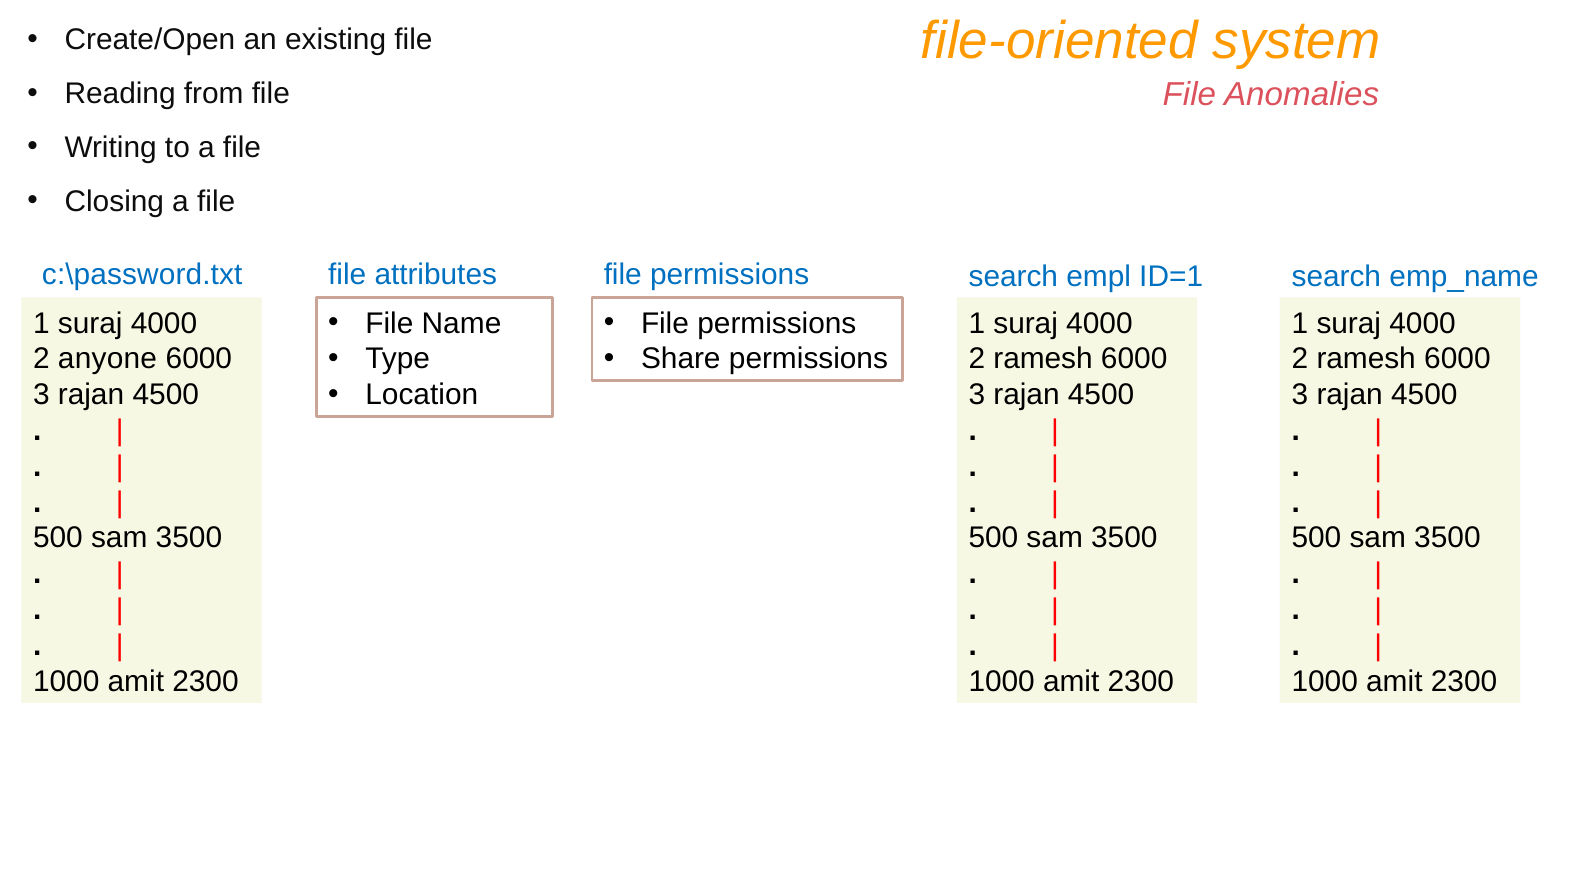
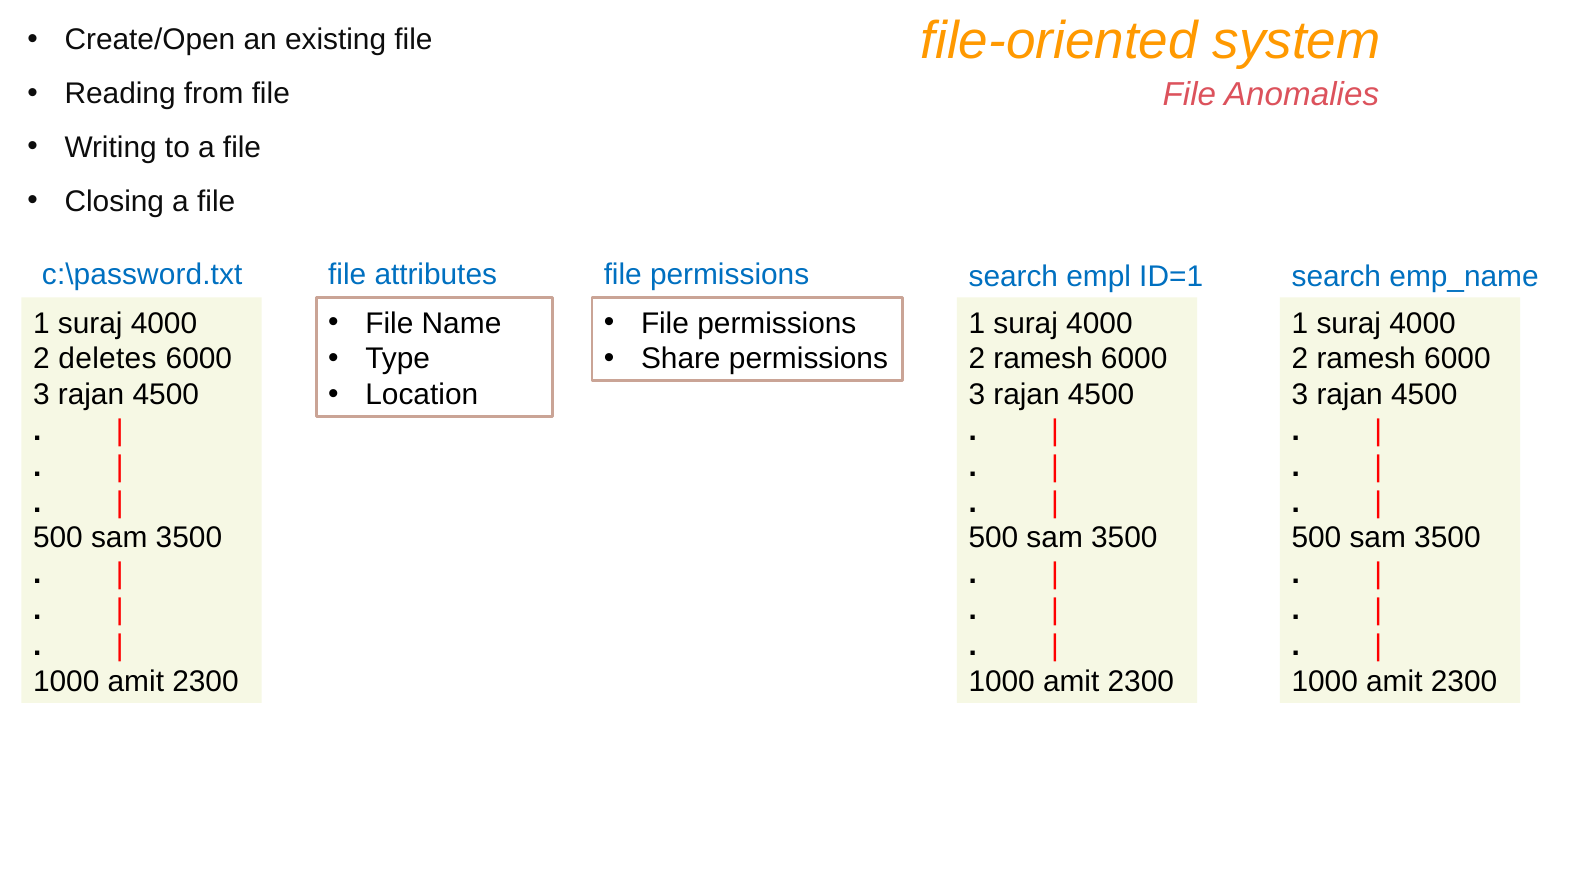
anyone: anyone -> deletes
